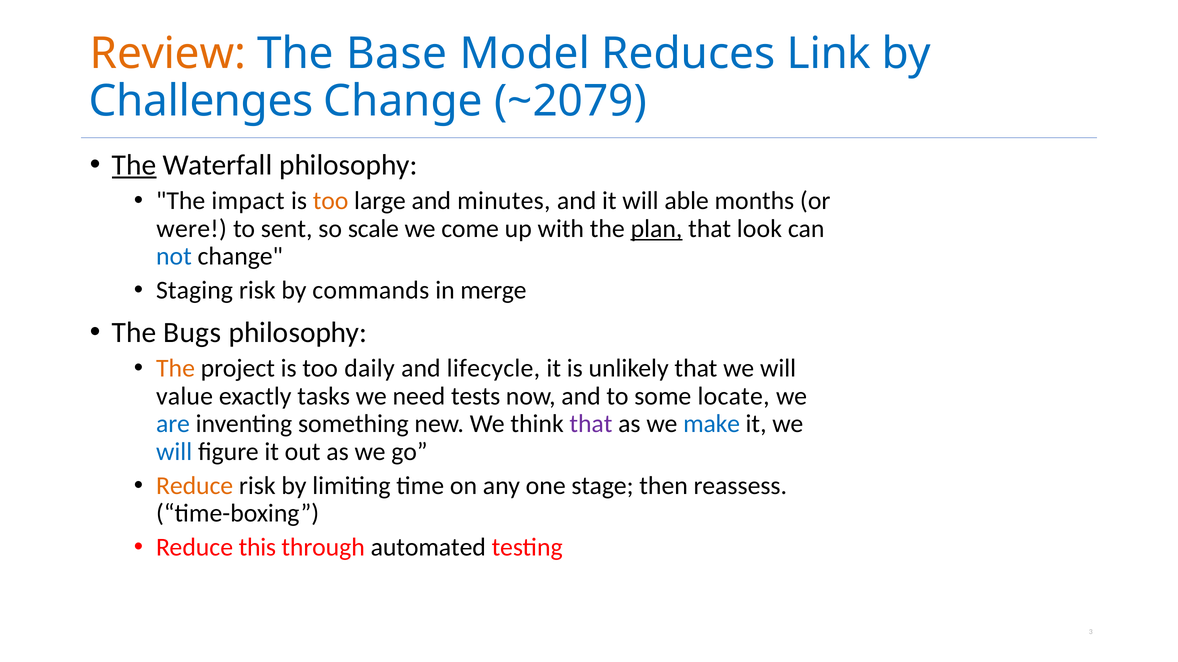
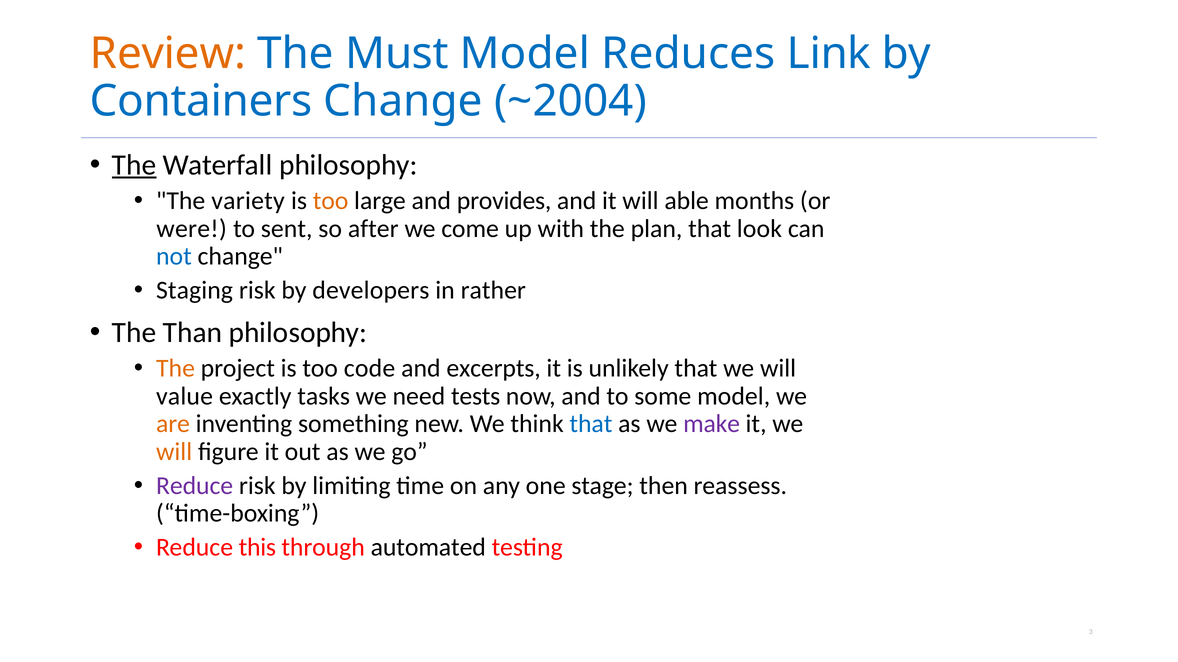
Base: Base -> Must
Challenges: Challenges -> Containers
~2079: ~2079 -> ~2004
impact: impact -> variety
minutes: minutes -> provides
scale: scale -> after
plan underline: present -> none
commands: commands -> developers
merge: merge -> rather
Bugs: Bugs -> Than
daily: daily -> code
lifecycle: lifecycle -> excerpts
some locate: locate -> model
are colour: blue -> orange
that at (591, 424) colour: purple -> blue
make colour: blue -> purple
will at (174, 452) colour: blue -> orange
Reduce at (195, 486) colour: orange -> purple
